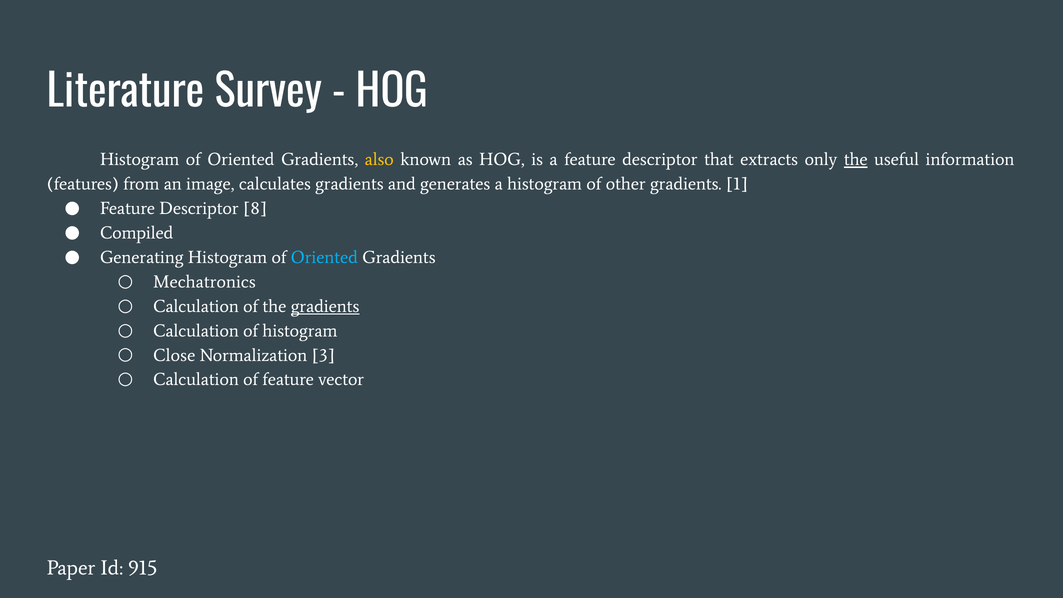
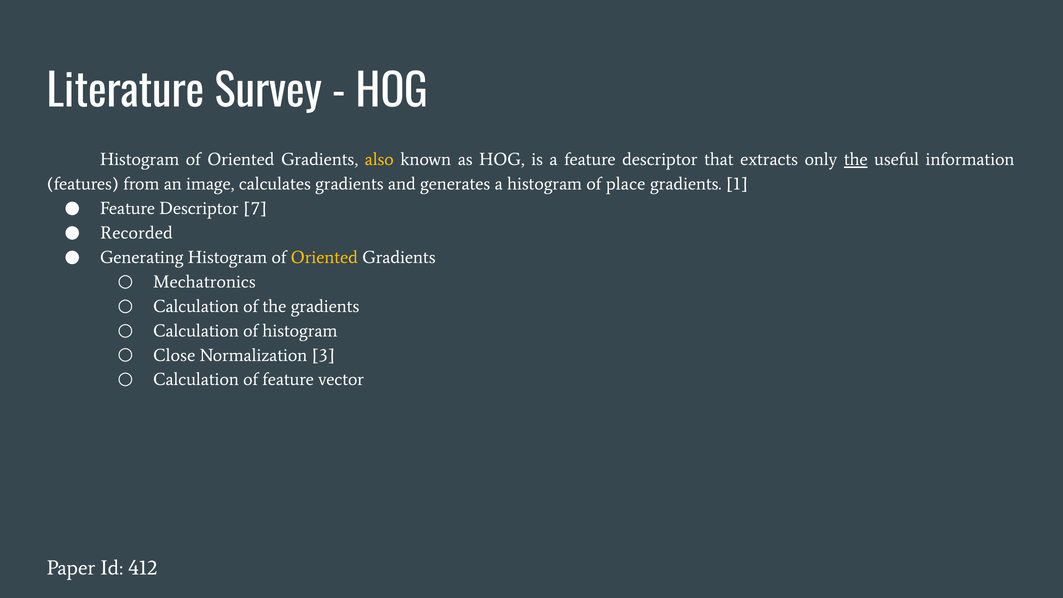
other: other -> place
8: 8 -> 7
Compiled: Compiled -> Recorded
Oriented at (324, 257) colour: light blue -> yellow
gradients at (325, 306) underline: present -> none
915: 915 -> 412
